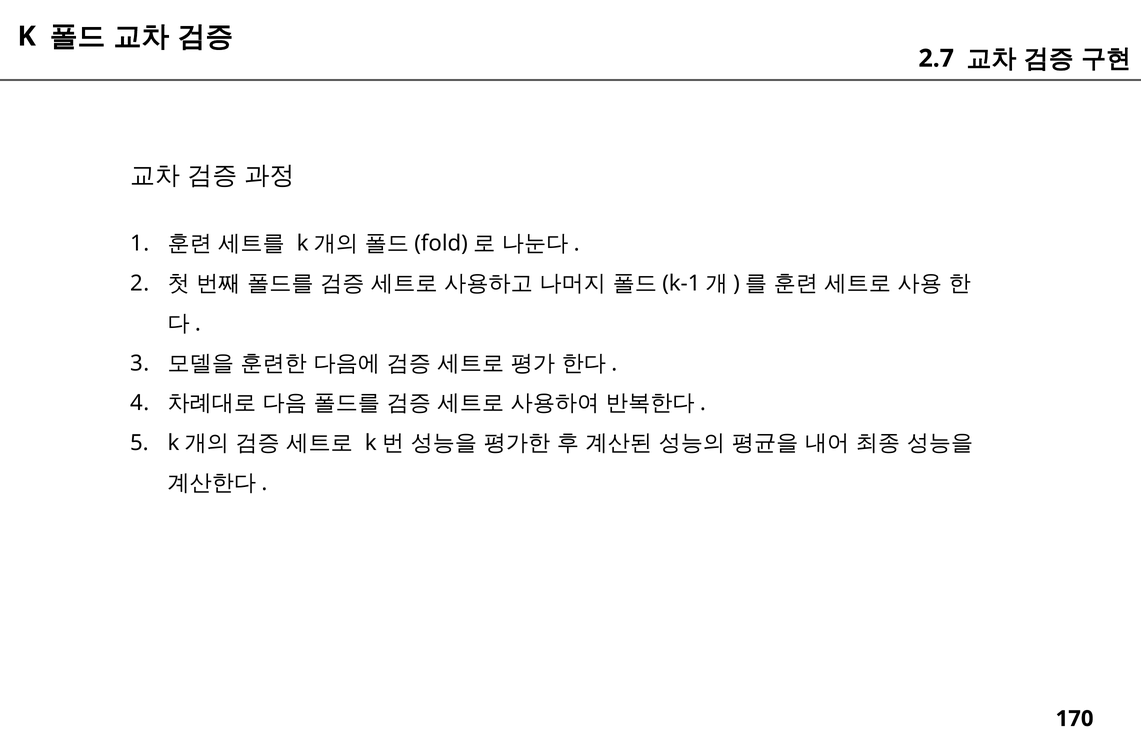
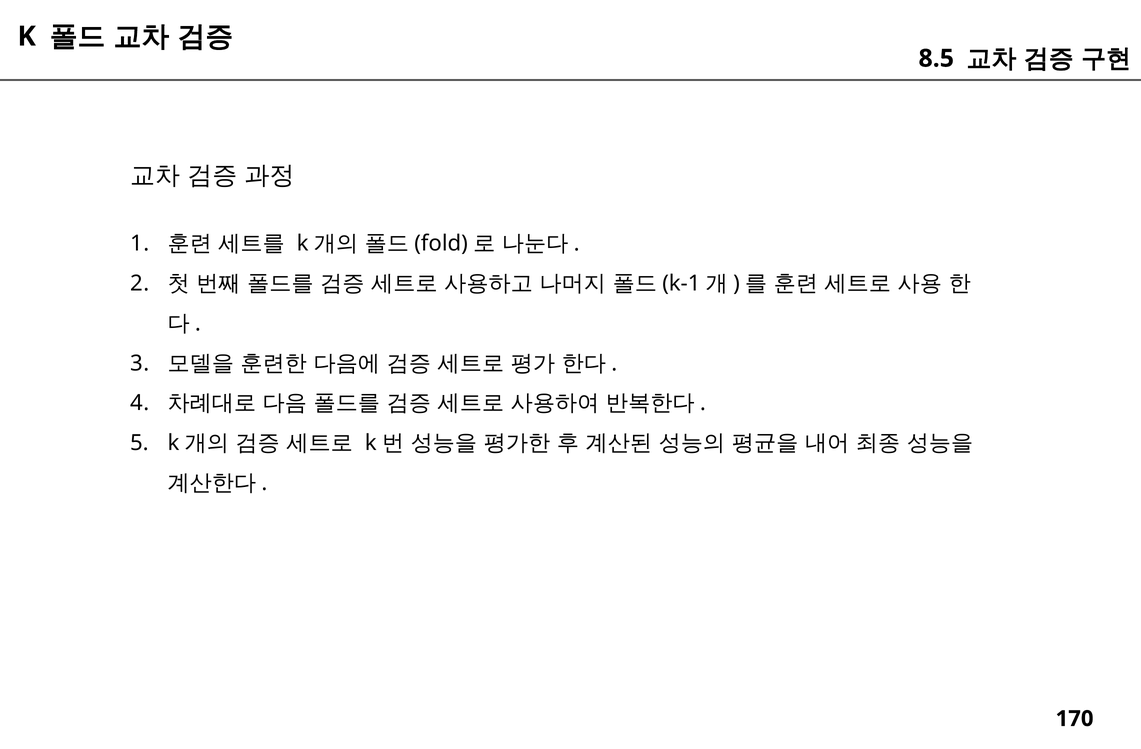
2.7: 2.7 -> 8.5
